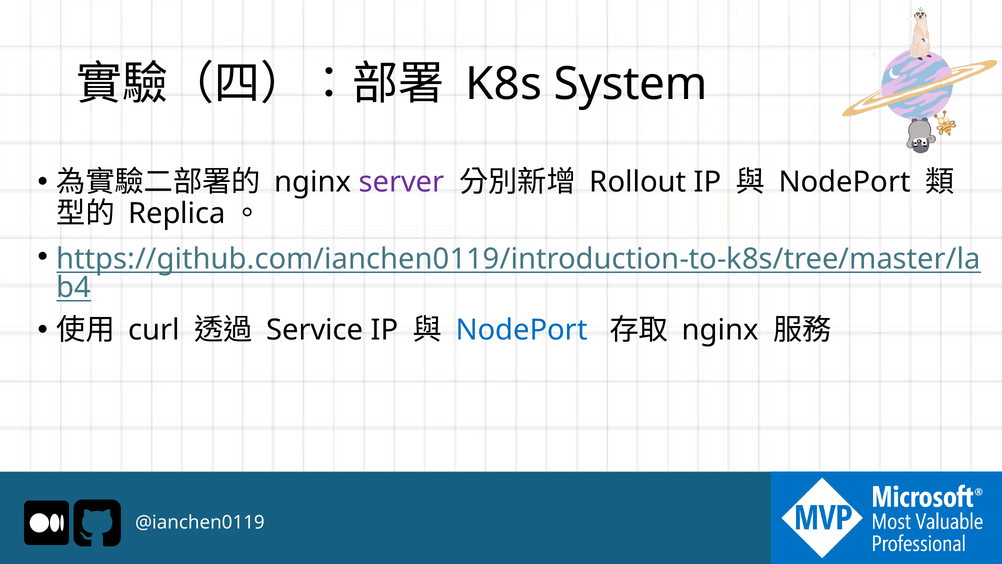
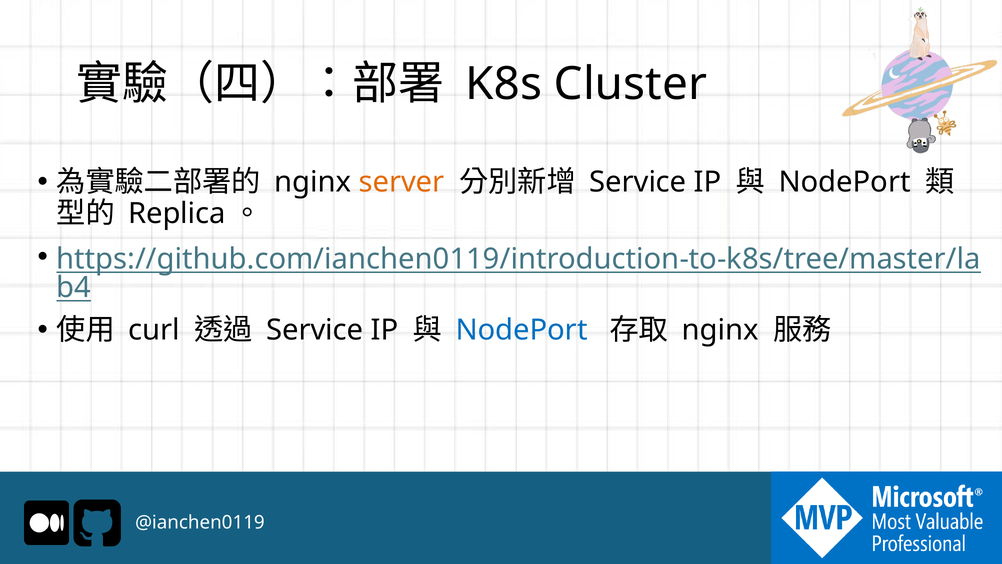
System: System -> Cluster
server colour: purple -> orange
Rollout at (638, 182): Rollout -> Service
